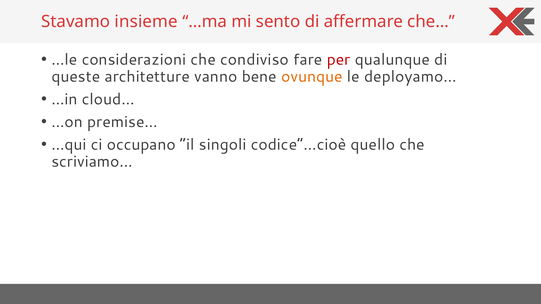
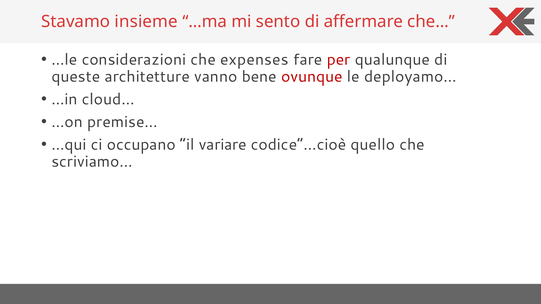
condiviso: condiviso -> expenses
ovunque colour: orange -> red
singoli: singoli -> variare
